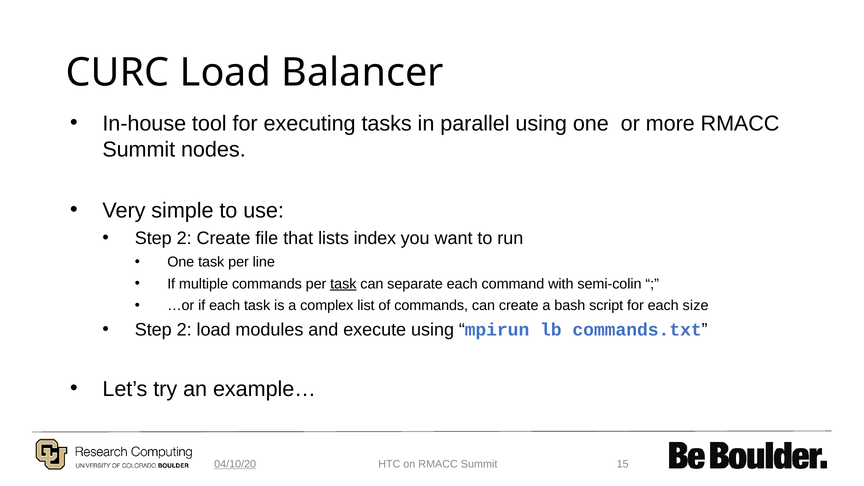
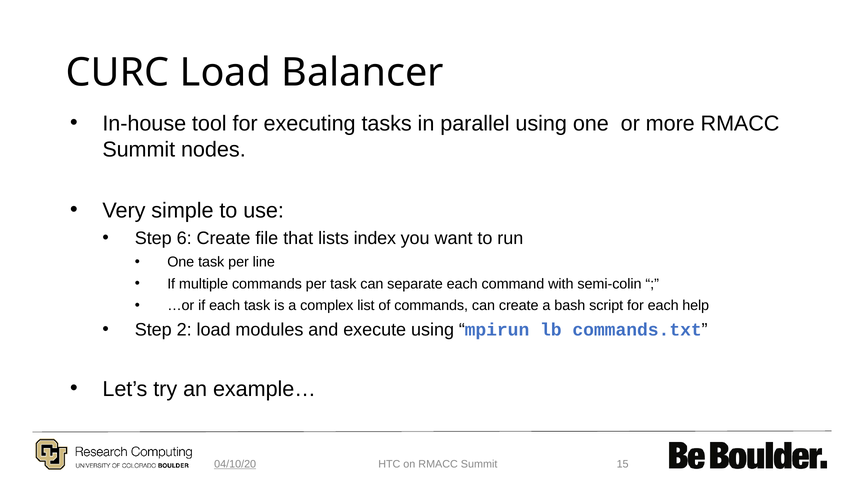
2 at (184, 238): 2 -> 6
task at (343, 284) underline: present -> none
size: size -> help
